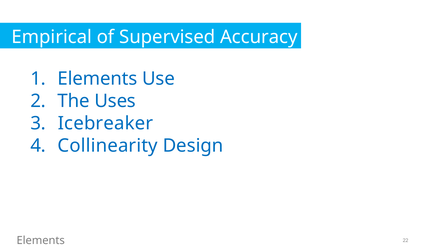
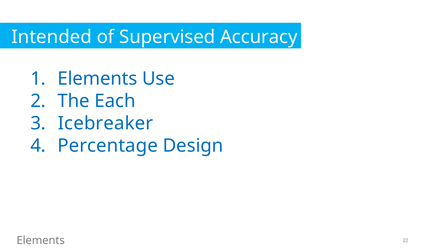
Empirical: Empirical -> Intended
Uses: Uses -> Each
Collinearity: Collinearity -> Percentage
